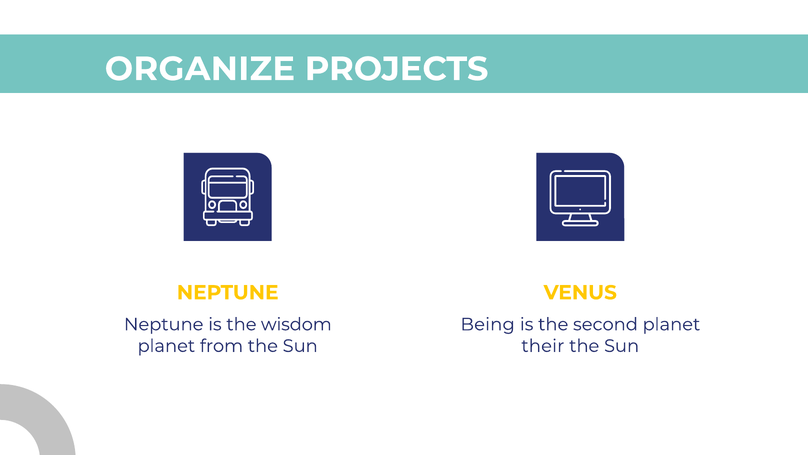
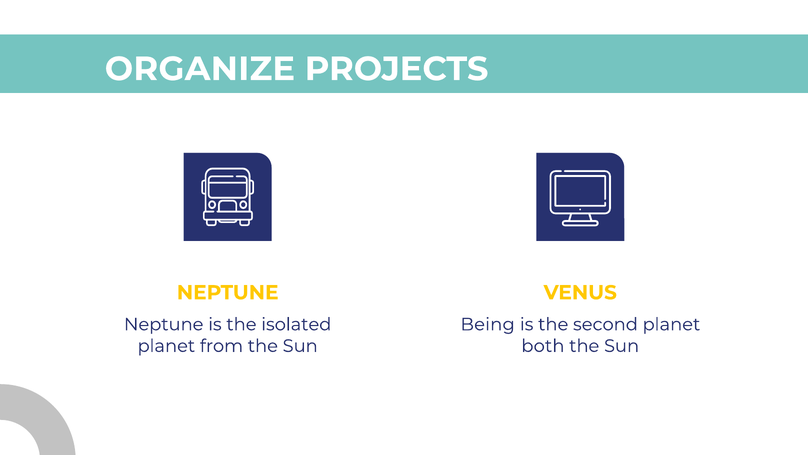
wisdom: wisdom -> isolated
their: their -> both
